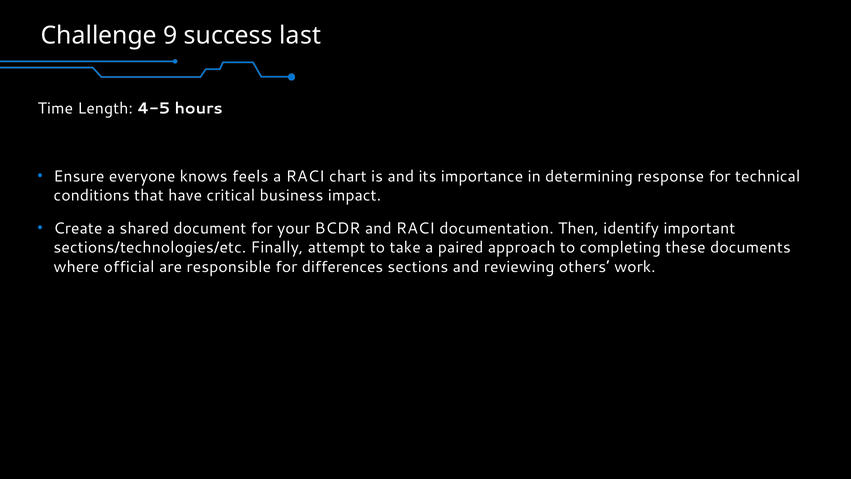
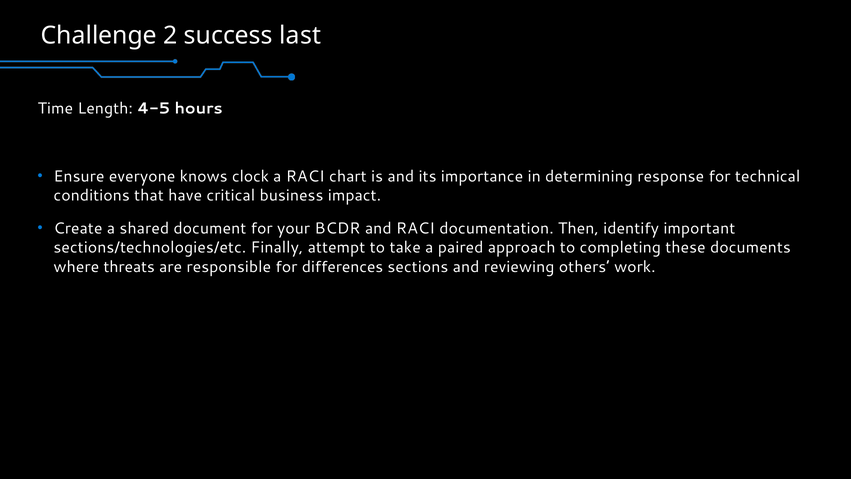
9: 9 -> 2
feels: feels -> clock
official: official -> threats
